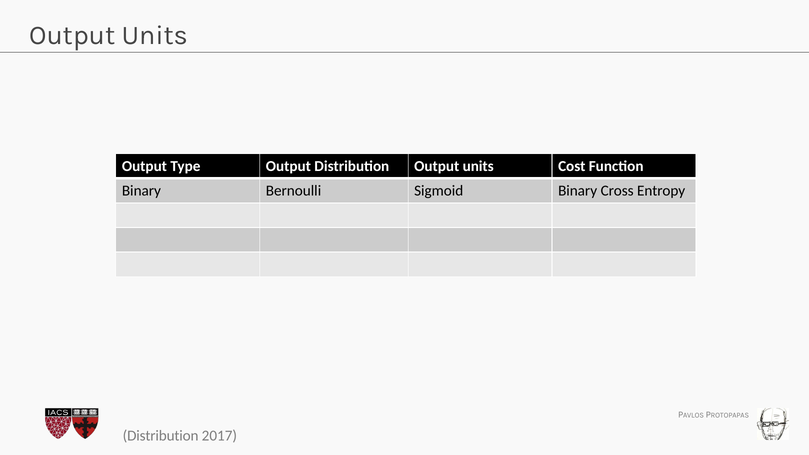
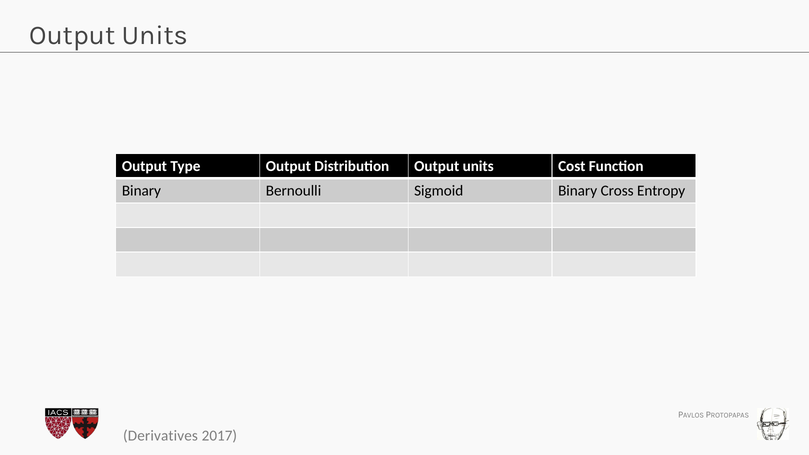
Distribution at (161, 436): Distribution -> Derivatives
